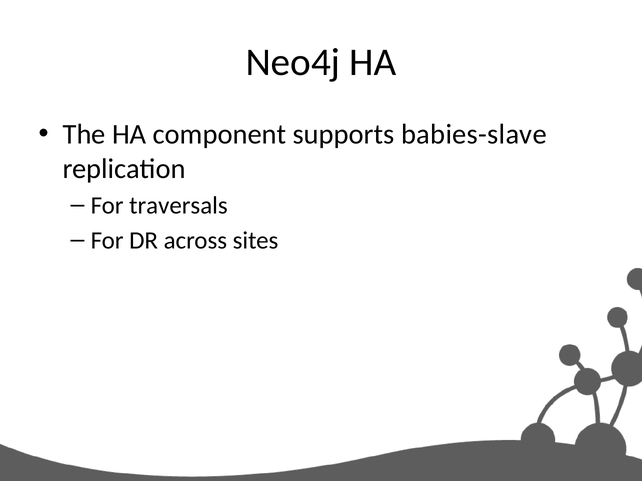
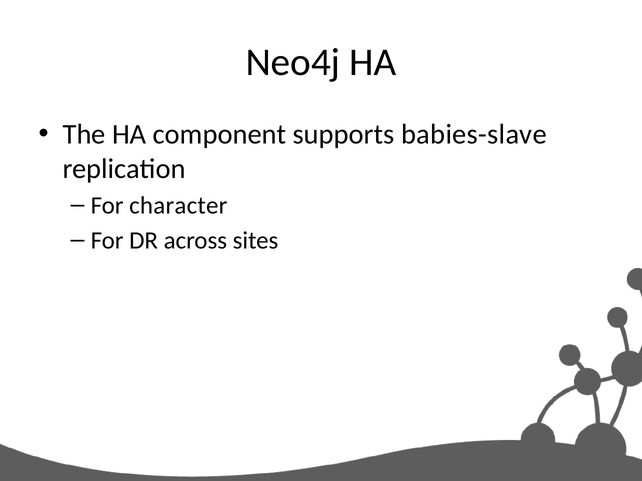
traversals: traversals -> character
